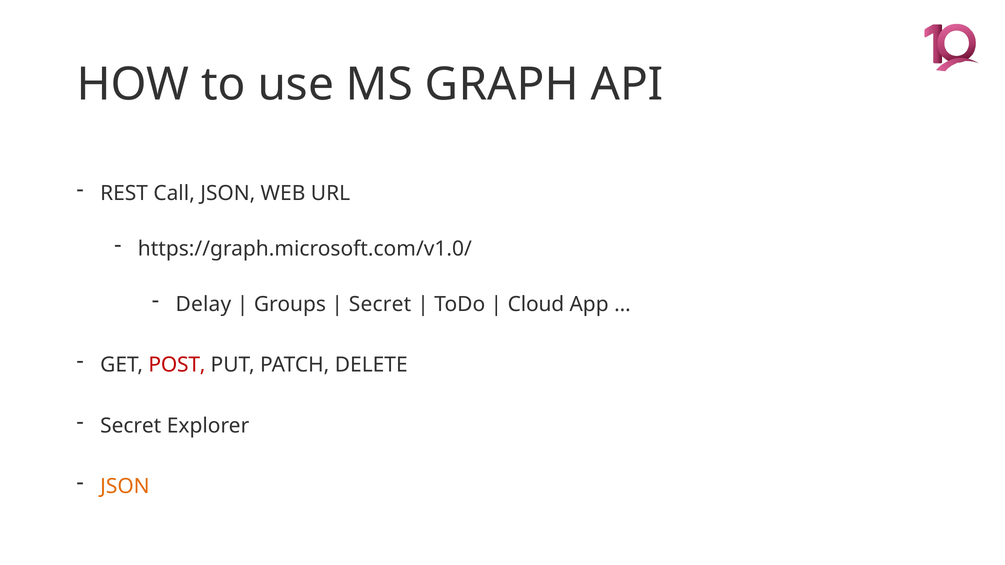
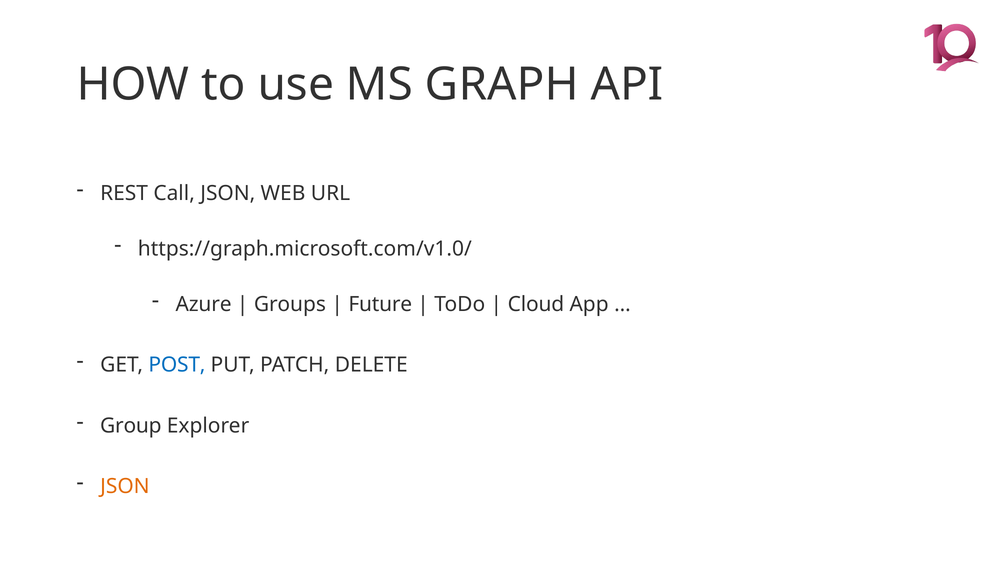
Delay: Delay -> Azure
Secret at (380, 304): Secret -> Future
POST colour: red -> blue
Secret at (131, 426): Secret -> Group
